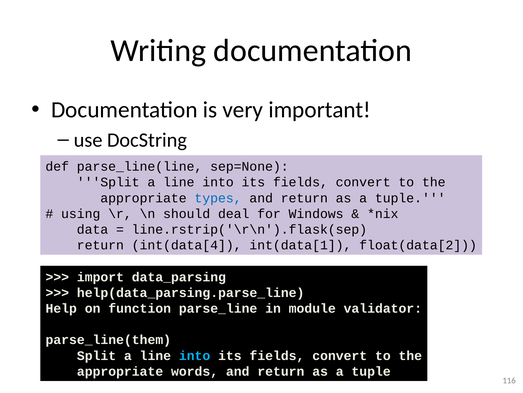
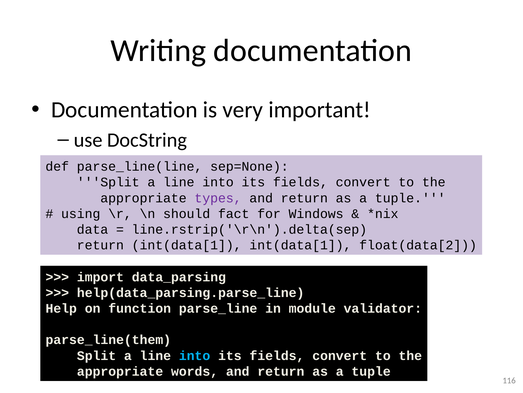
types colour: blue -> purple
deal: deal -> fact
line.rstrip('\r\n').flask(sep: line.rstrip('\r\n').flask(sep -> line.rstrip('\r\n').delta(sep
return int(data[4: int(data[4 -> int(data[1
